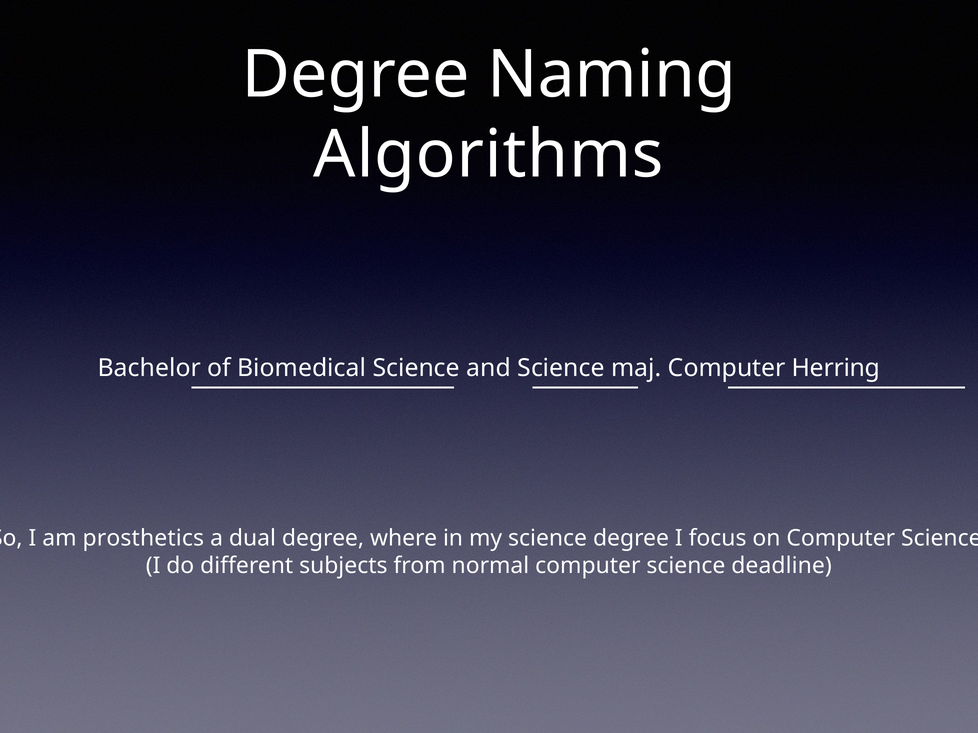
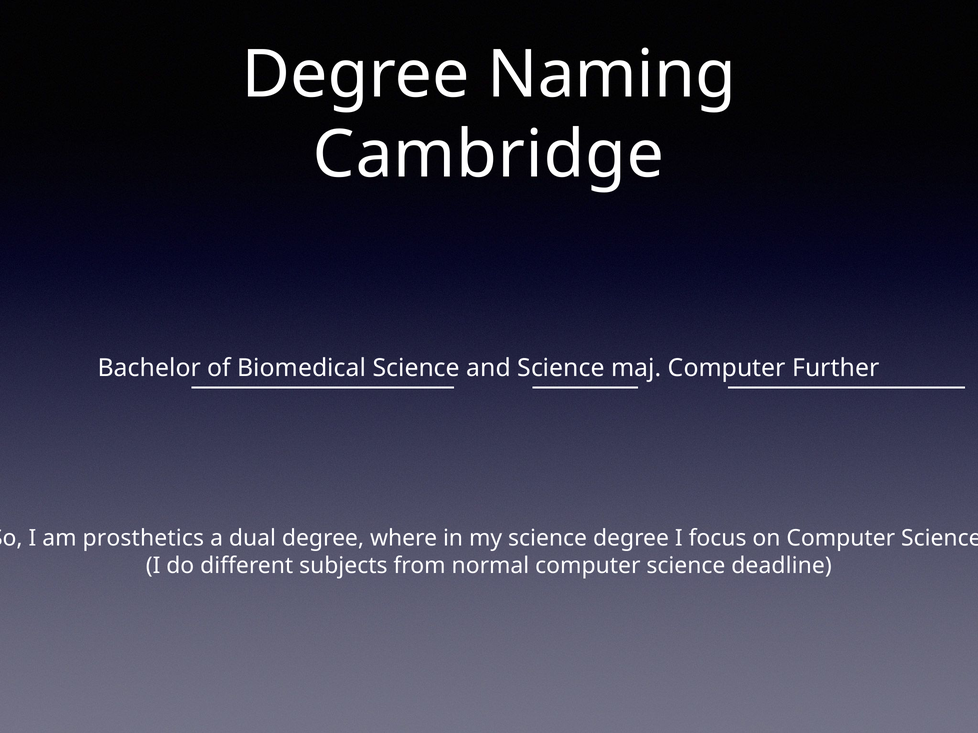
Algorithms: Algorithms -> Cambridge
Herring: Herring -> Further
